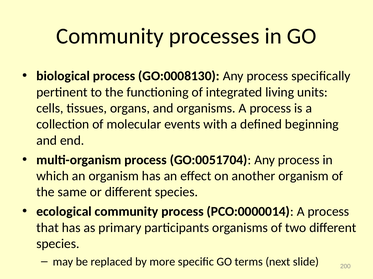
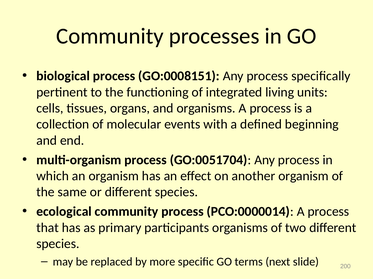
GO:0008130: GO:0008130 -> GO:0008151
